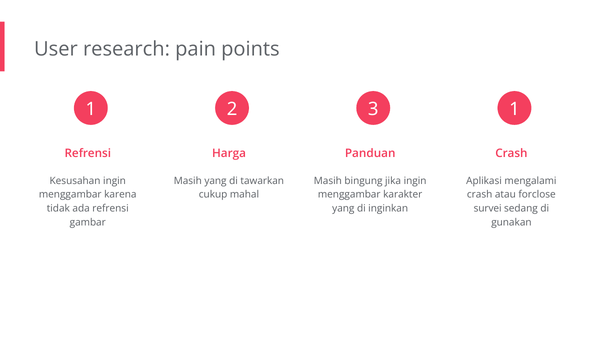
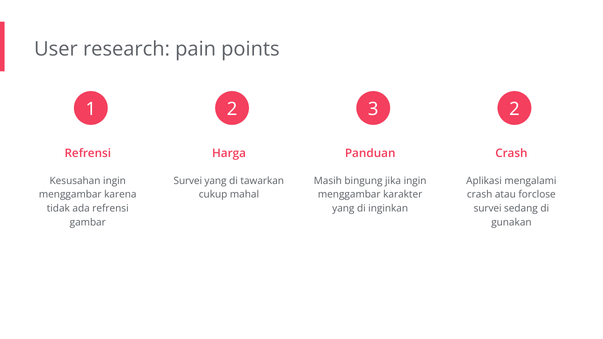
3 1: 1 -> 2
Masih at (188, 181): Masih -> Survei
